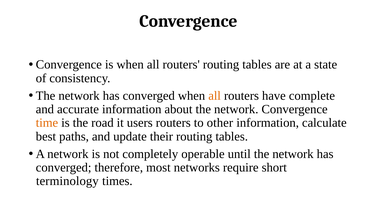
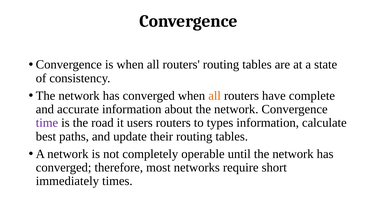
time colour: orange -> purple
other: other -> types
terminology: terminology -> immediately
